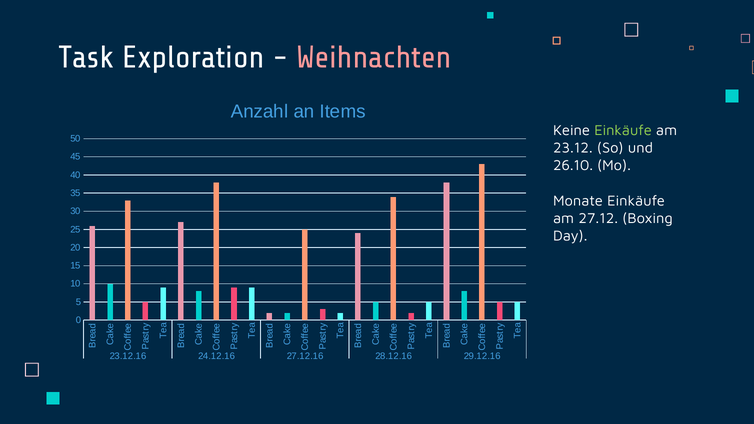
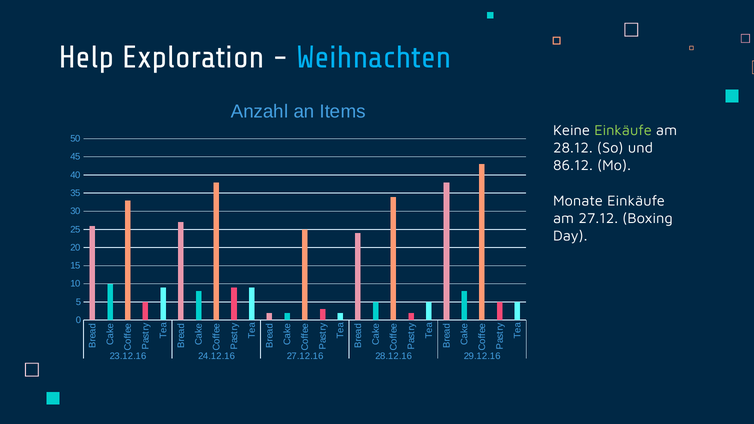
Task: Task -> Help
Weihnachten colour: pink -> light blue
23.12: 23.12 -> 28.12
26.10: 26.10 -> 86.12
